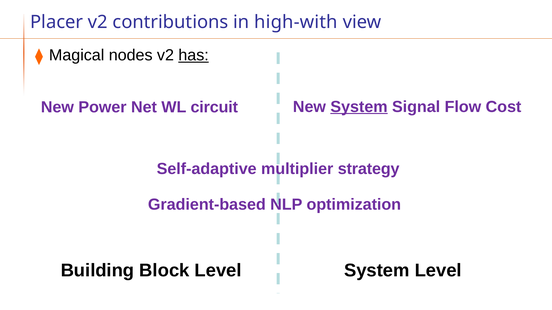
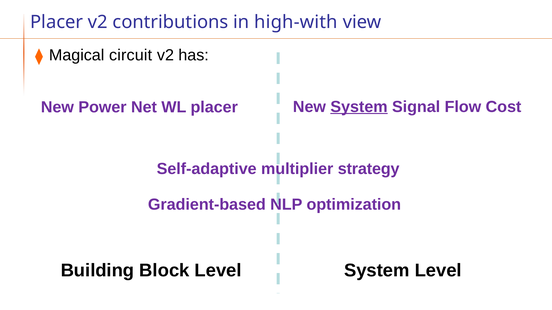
nodes: nodes -> circuit
has underline: present -> none
WL circuit: circuit -> placer
